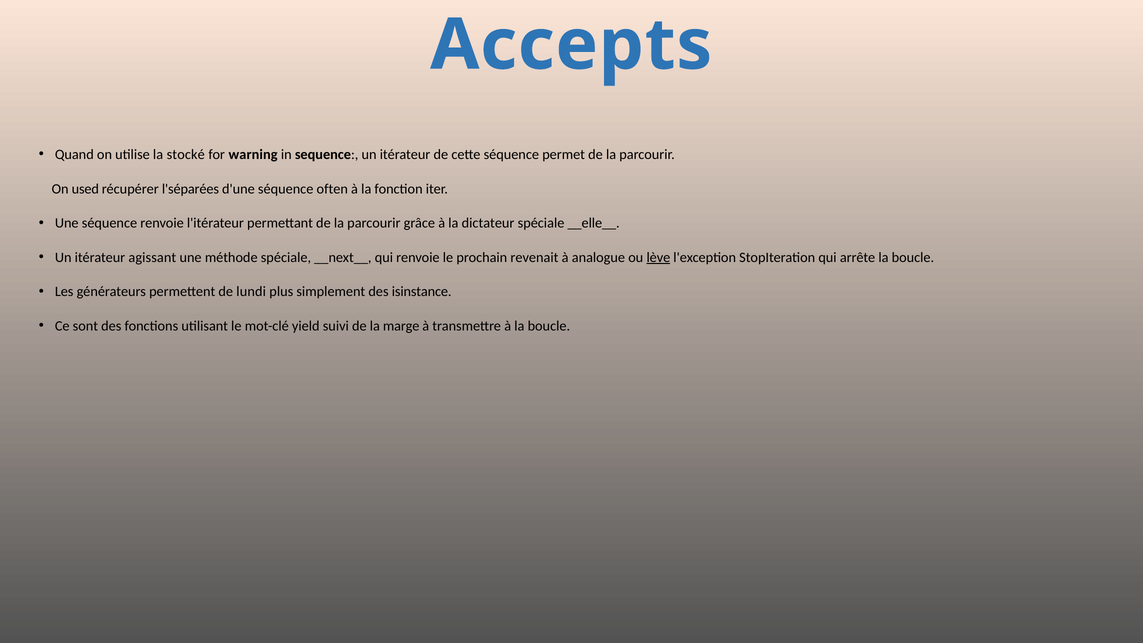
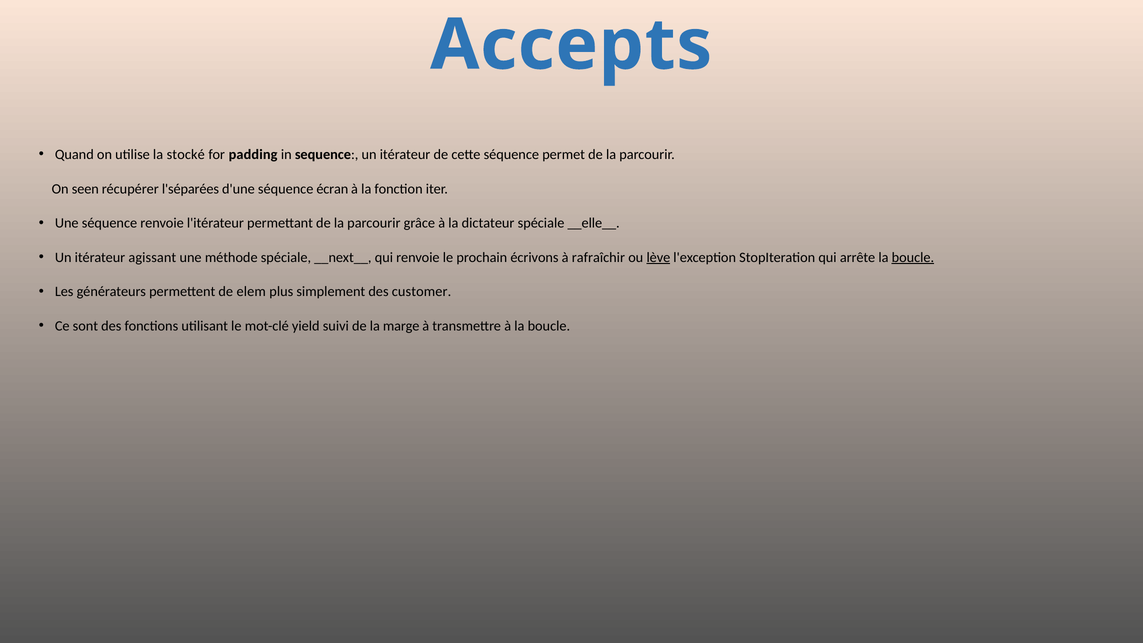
warning: warning -> padding
used: used -> seen
often: often -> écran
revenait: revenait -> écrivons
analogue: analogue -> rafraîchir
boucle at (913, 257) underline: none -> present
lundi: lundi -> elem
isinstance: isinstance -> customer
